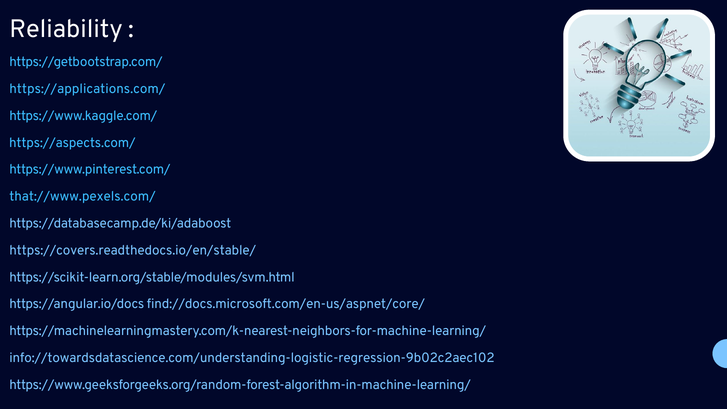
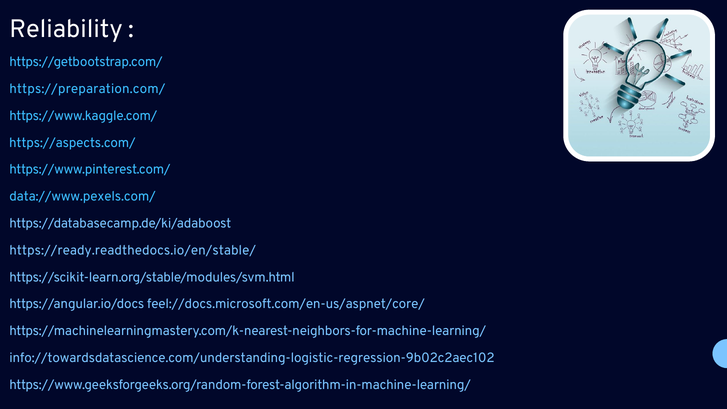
https://applications.com/: https://applications.com/ -> https://preparation.com/
that://www.pexels.com/: that://www.pexels.com/ -> data://www.pexels.com/
https://covers.readthedocs.io/en/stable/: https://covers.readthedocs.io/en/stable/ -> https://ready.readthedocs.io/en/stable/
find://docs.microsoft.com/en-us/aspnet/core/: find://docs.microsoft.com/en-us/aspnet/core/ -> feel://docs.microsoft.com/en-us/aspnet/core/
